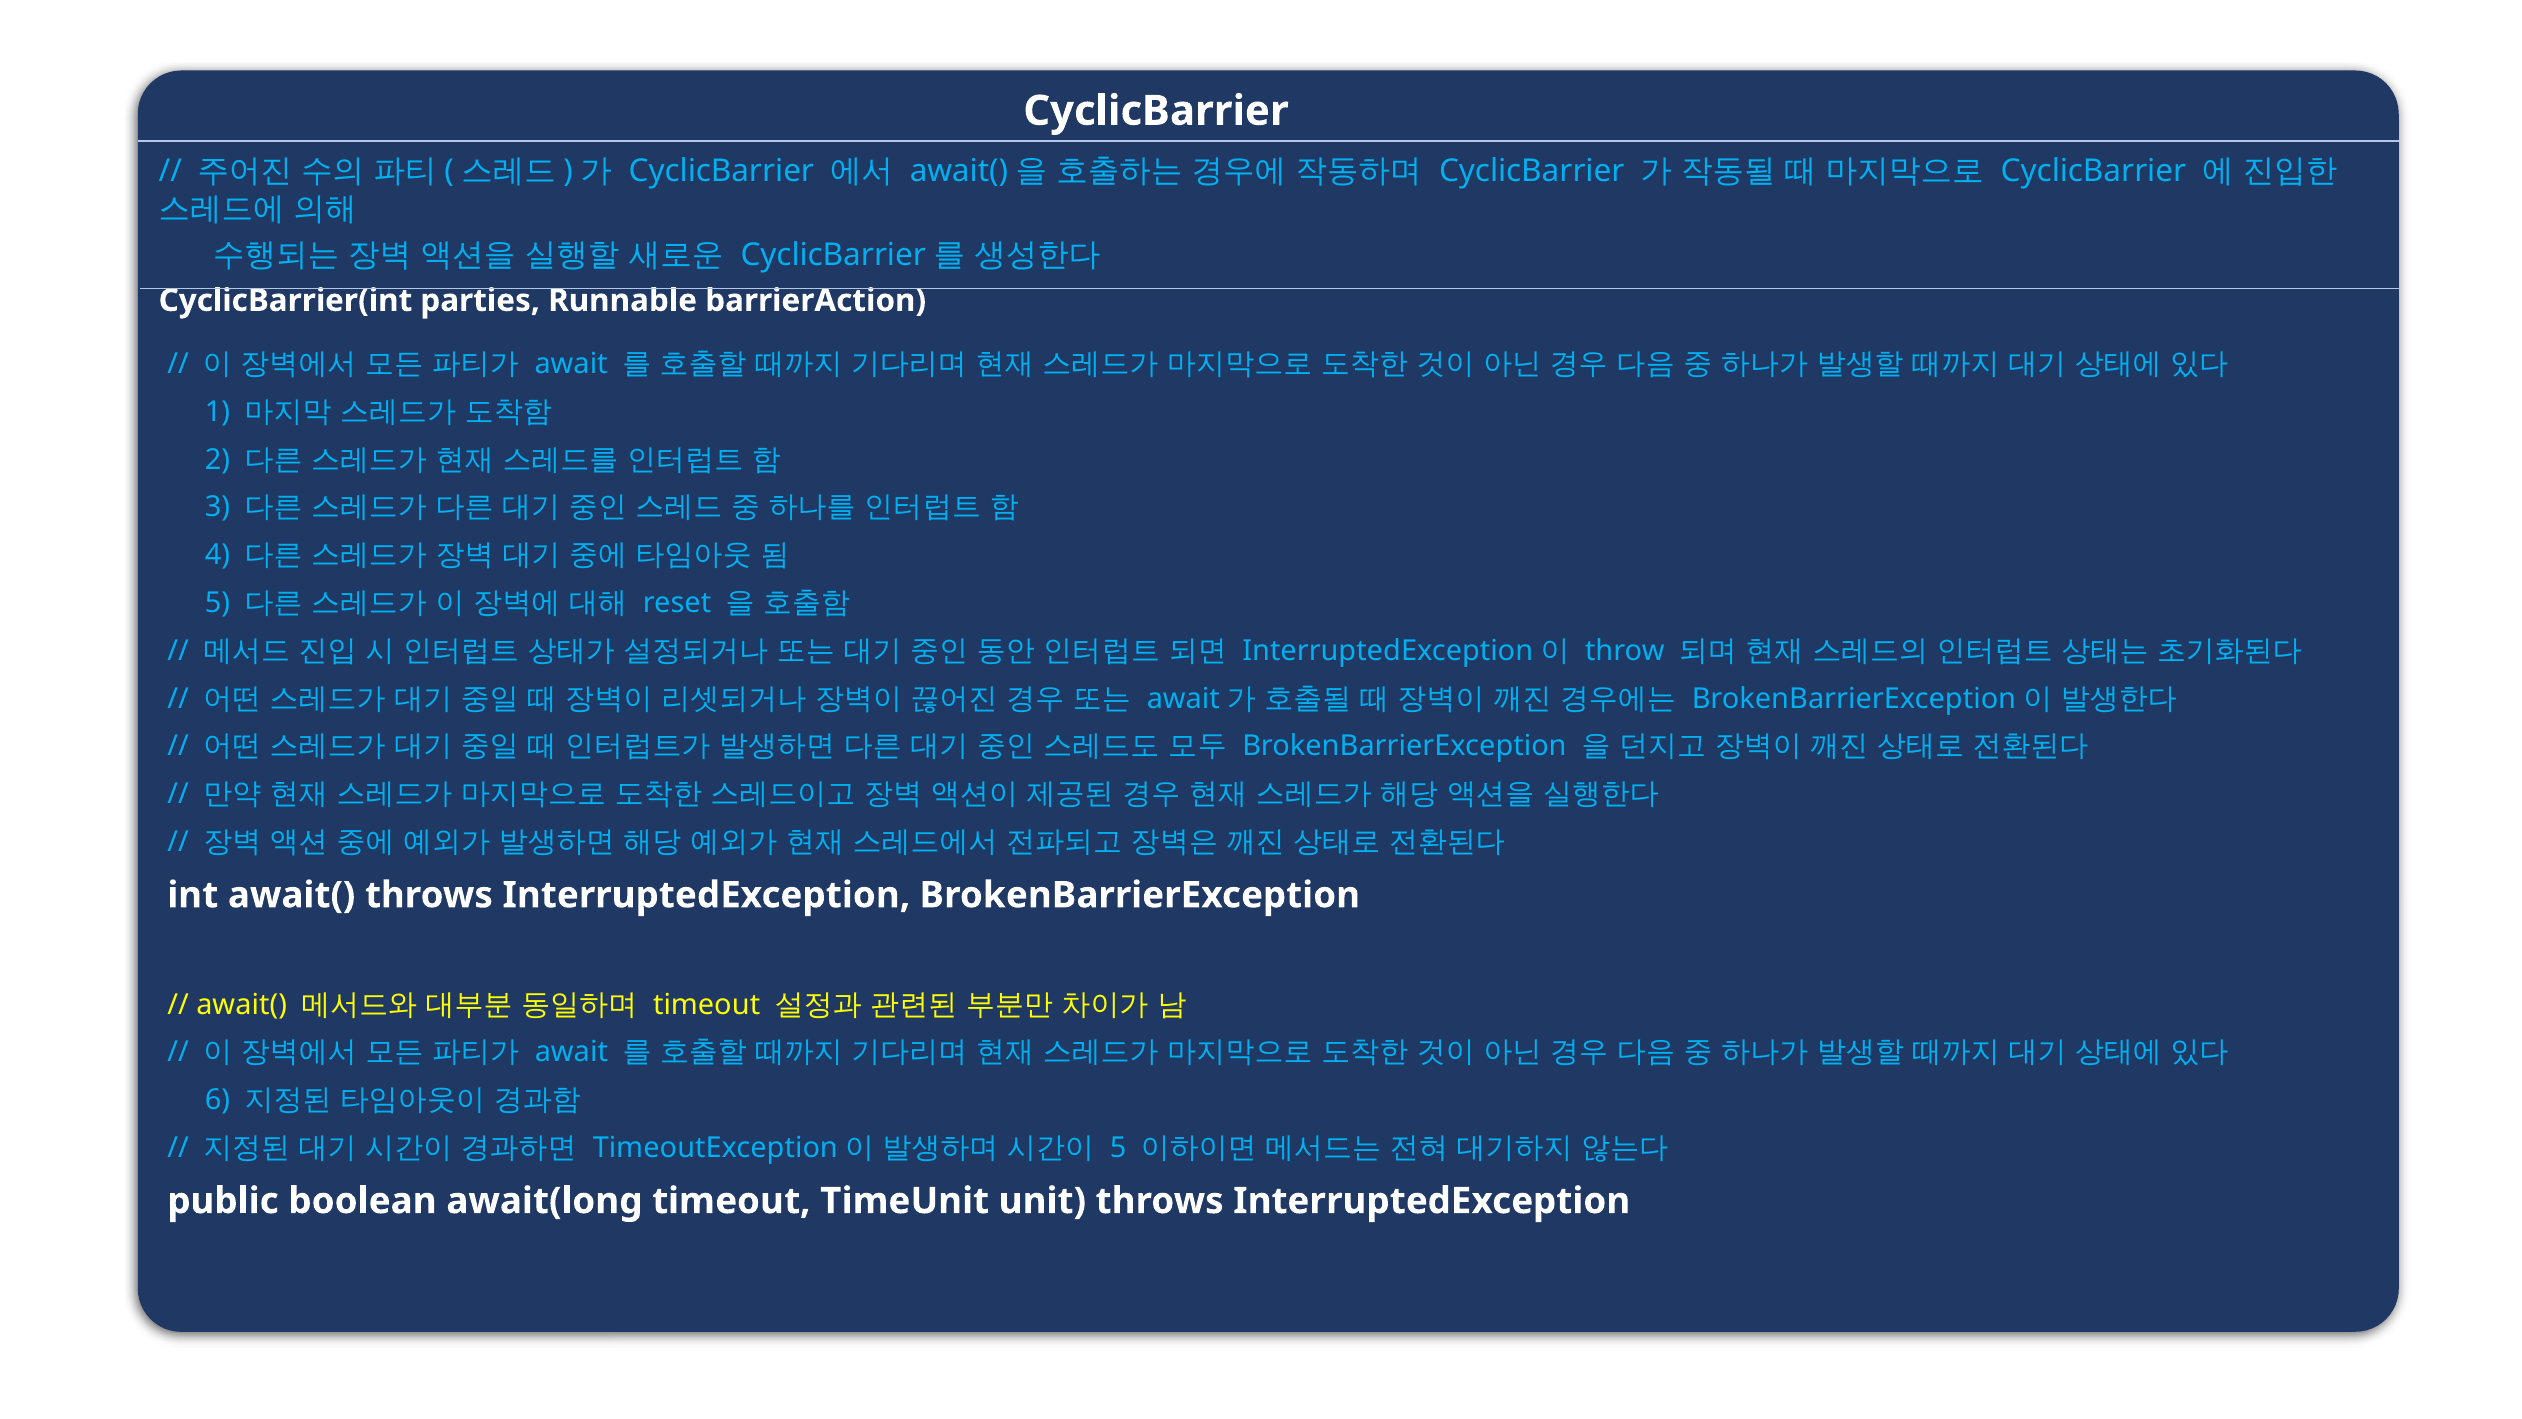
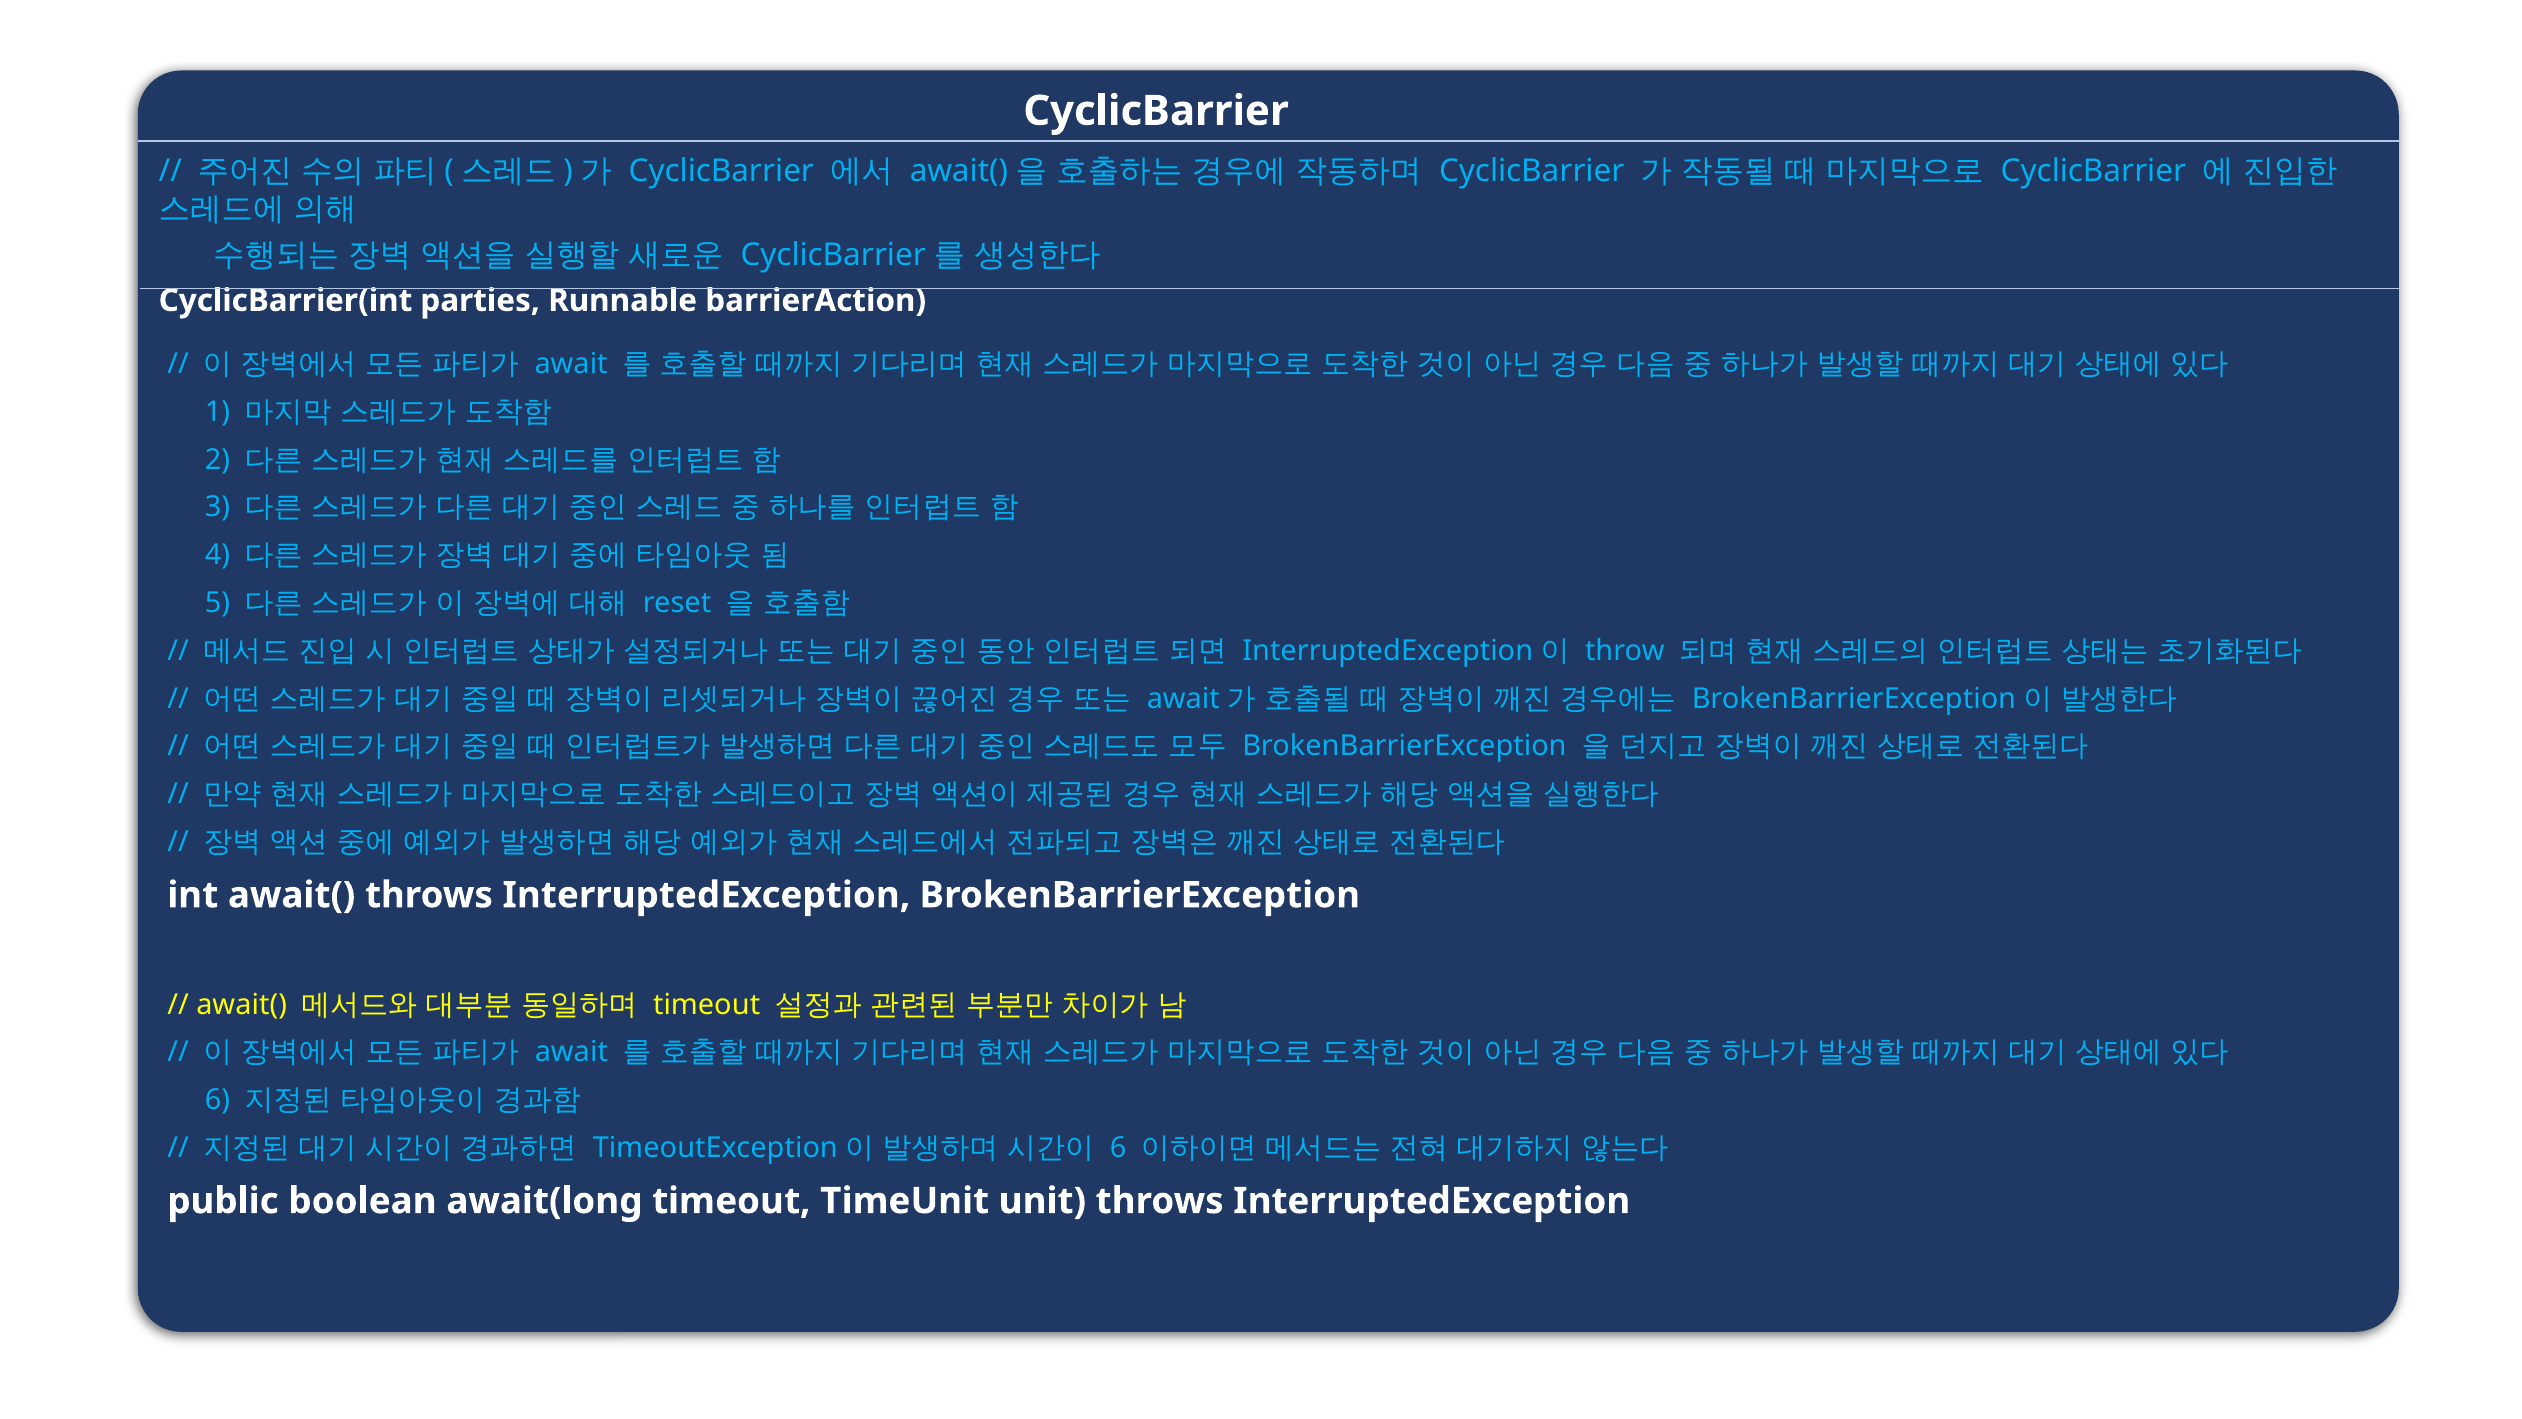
5 at (1118, 1148): 5 -> 6
